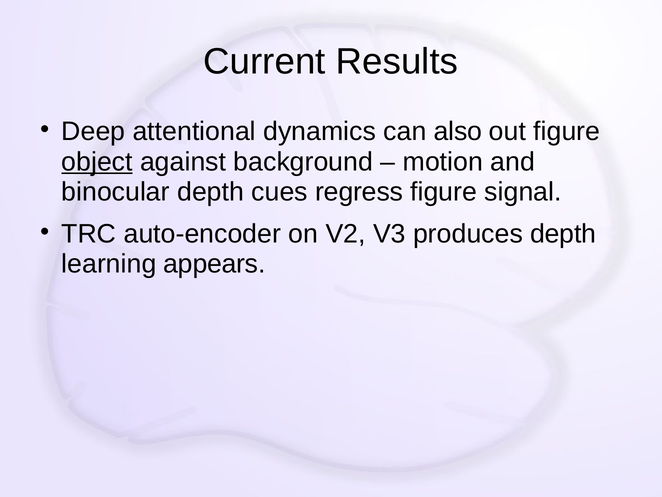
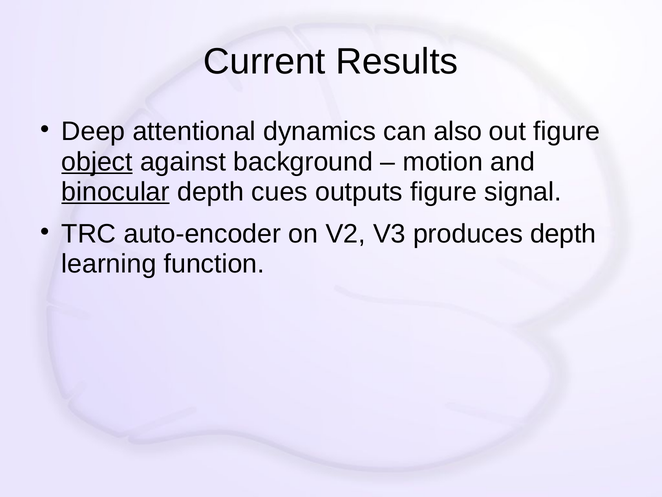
binocular underline: none -> present
regress: regress -> outputs
appears: appears -> function
